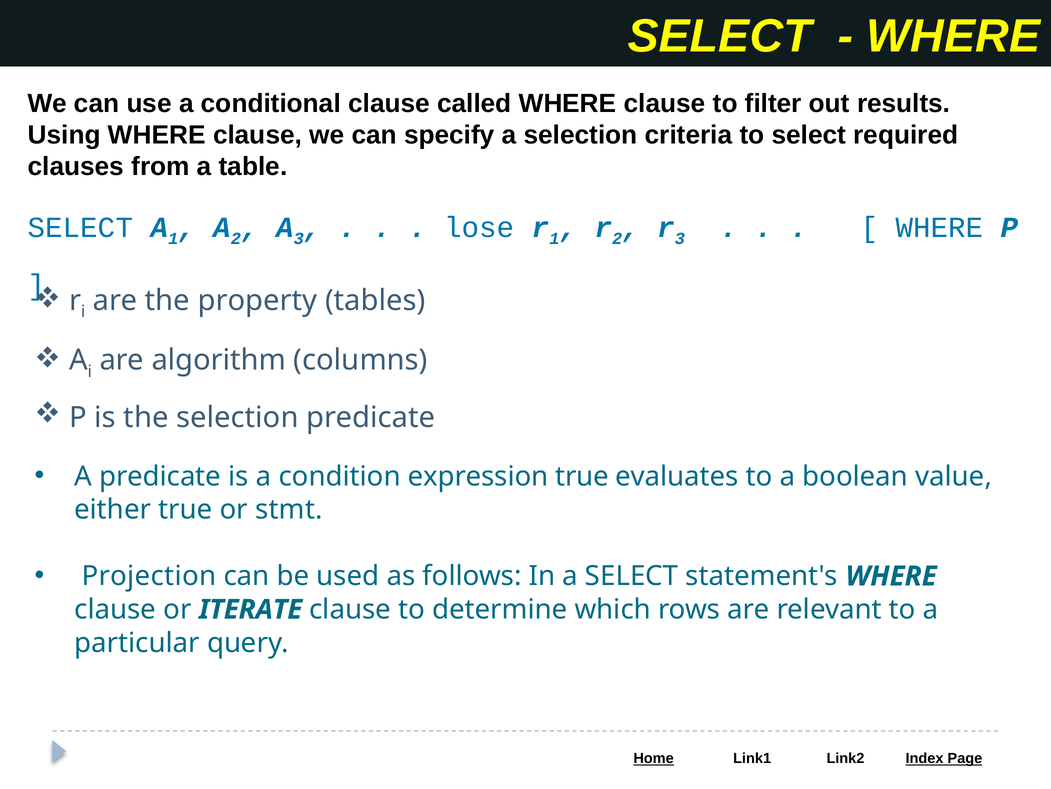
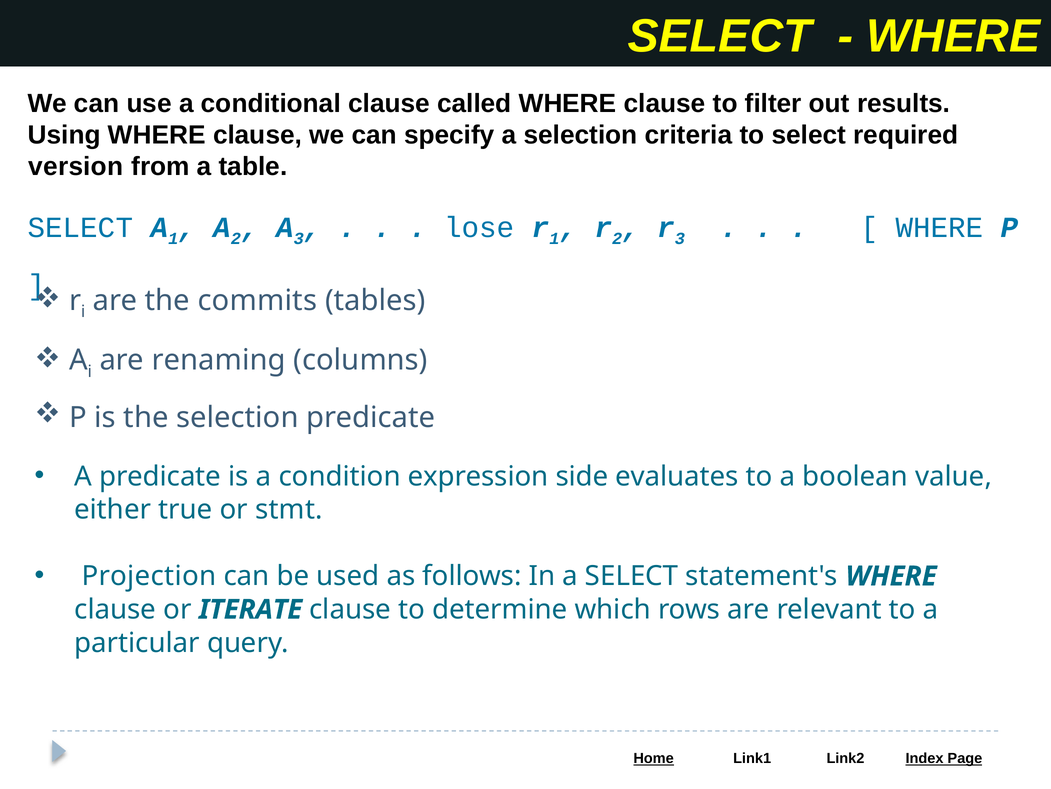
clauses: clauses -> version
property: property -> commits
algorithm: algorithm -> renaming
expression true: true -> side
